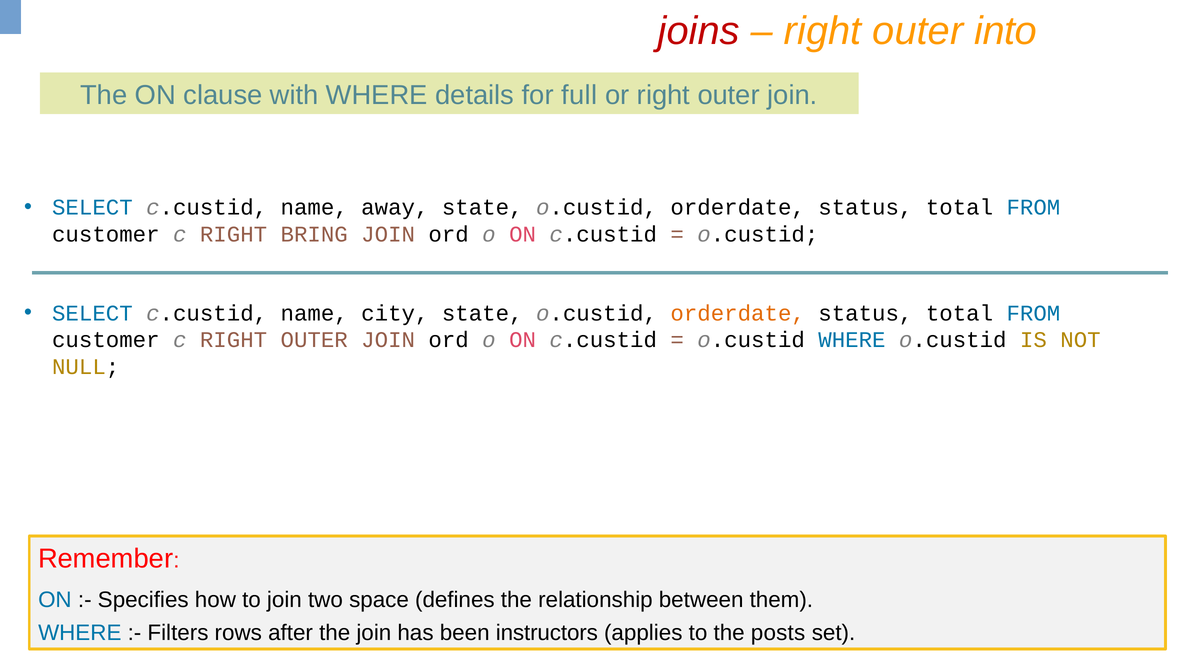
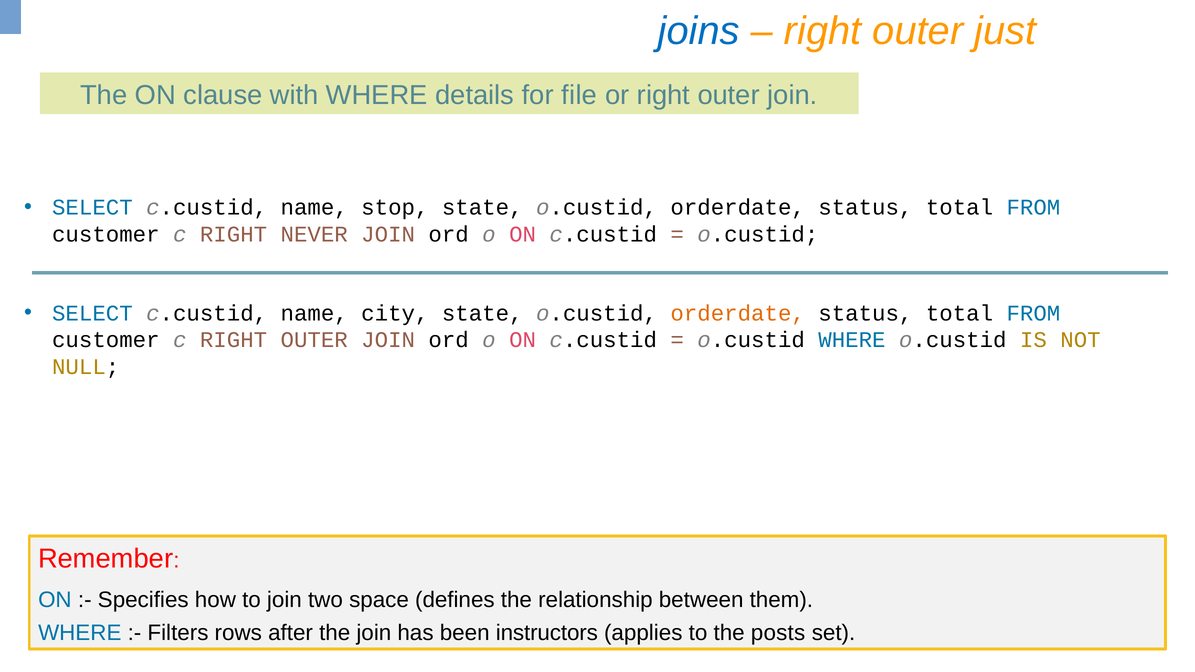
joins colour: red -> blue
into: into -> just
full: full -> file
away: away -> stop
BRING: BRING -> NEVER
